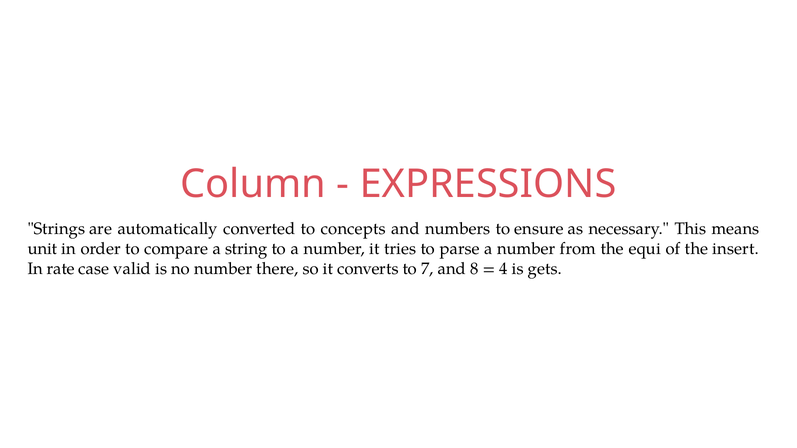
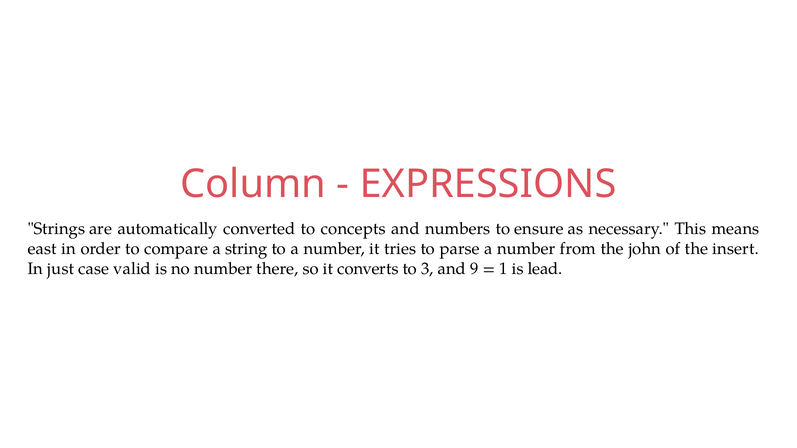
unit: unit -> east
equi: equi -> john
rate: rate -> just
7: 7 -> 3
8: 8 -> 9
4: 4 -> 1
gets: gets -> lead
